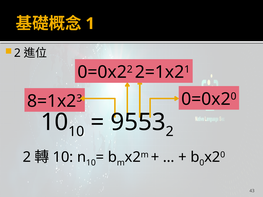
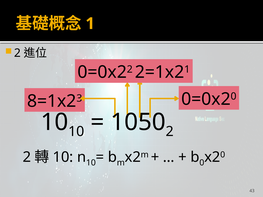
9553: 9553 -> 1050
